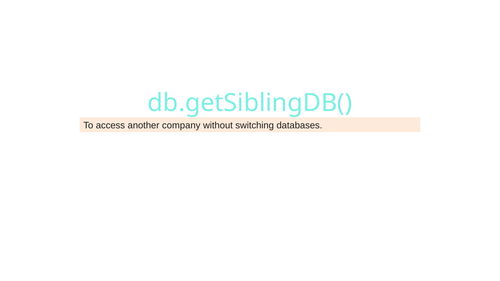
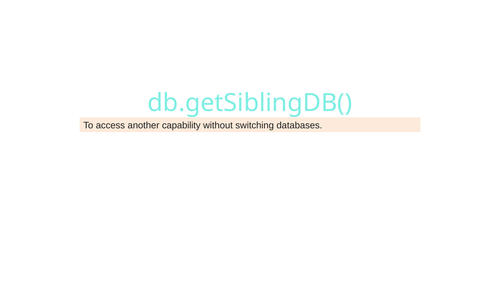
company: company -> capability
